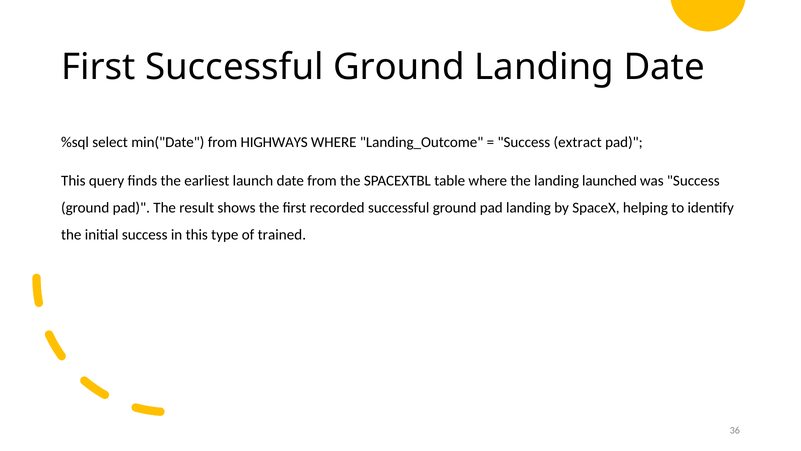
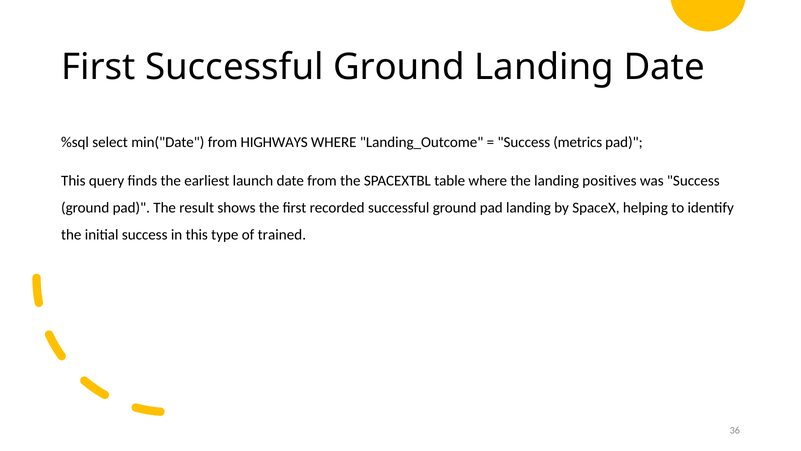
extract: extract -> metrics
launched: launched -> positives
